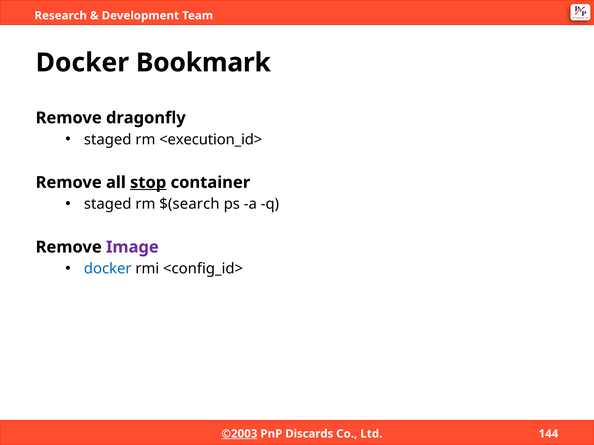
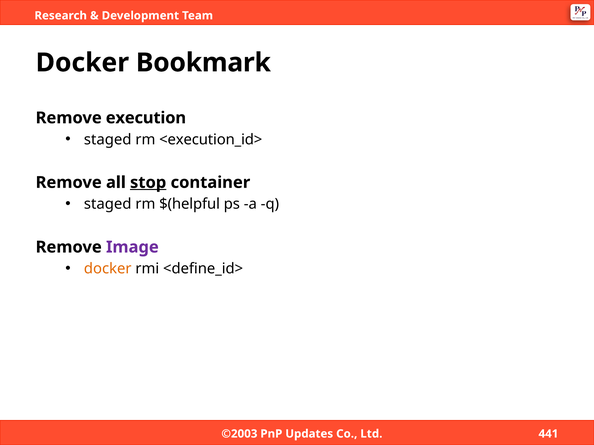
dragonfly: dragonfly -> execution
$(search: $(search -> $(helpful
docker at (108, 269) colour: blue -> orange
<config_id>: <config_id> -> <define_id>
©2003 underline: present -> none
Discards: Discards -> Updates
144: 144 -> 441
